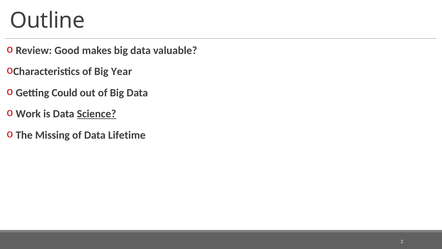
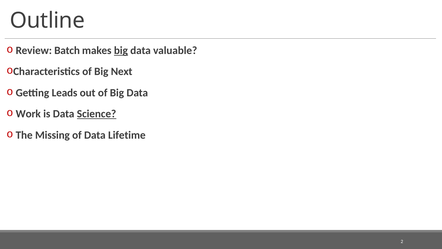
Good: Good -> Batch
big at (121, 50) underline: none -> present
Year: Year -> Next
Could: Could -> Leads
